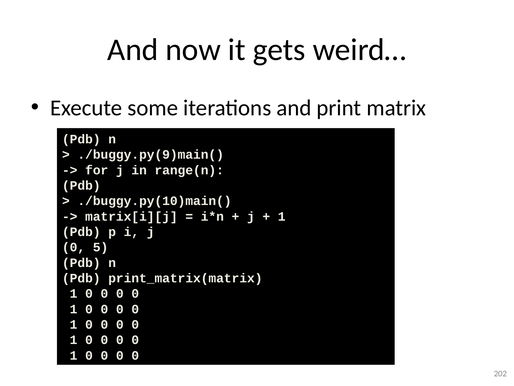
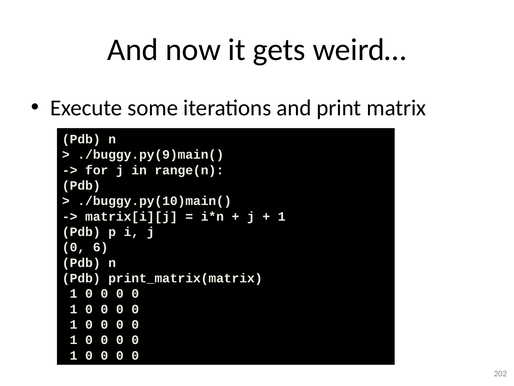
5: 5 -> 6
